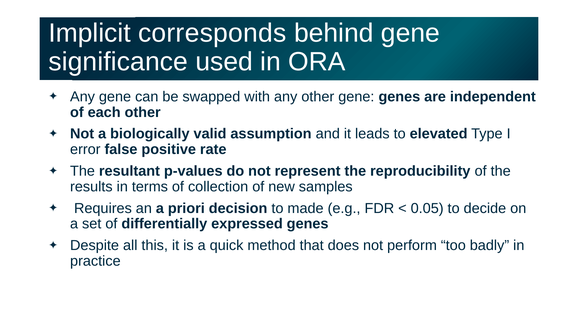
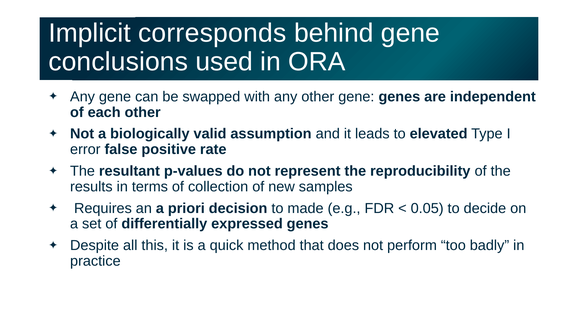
significance: significance -> conclusions
